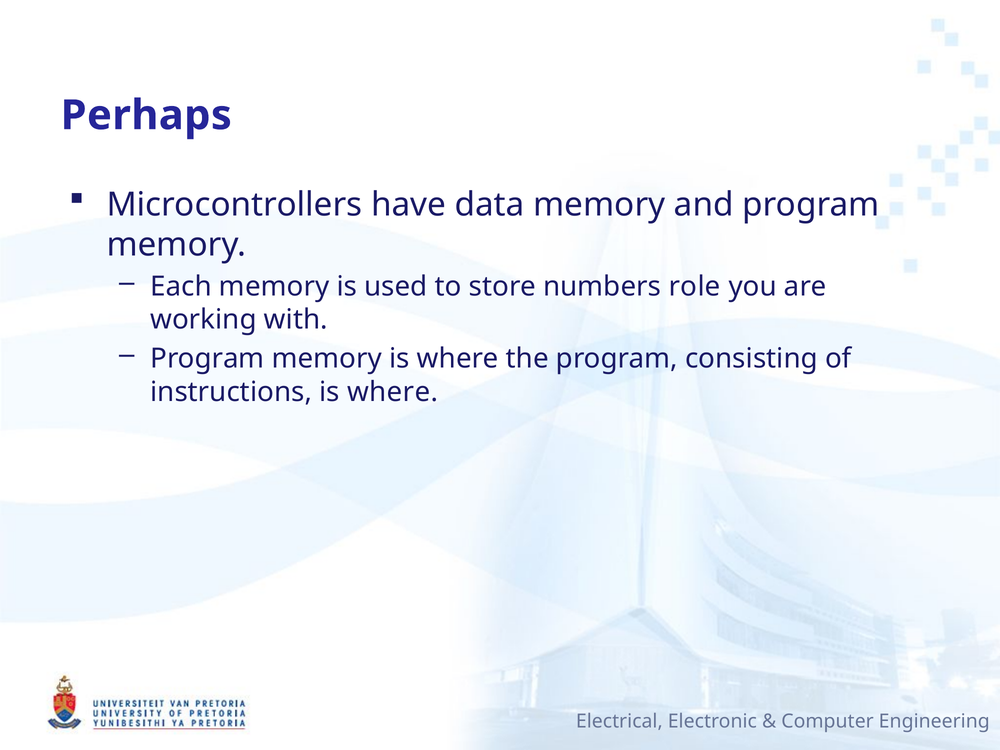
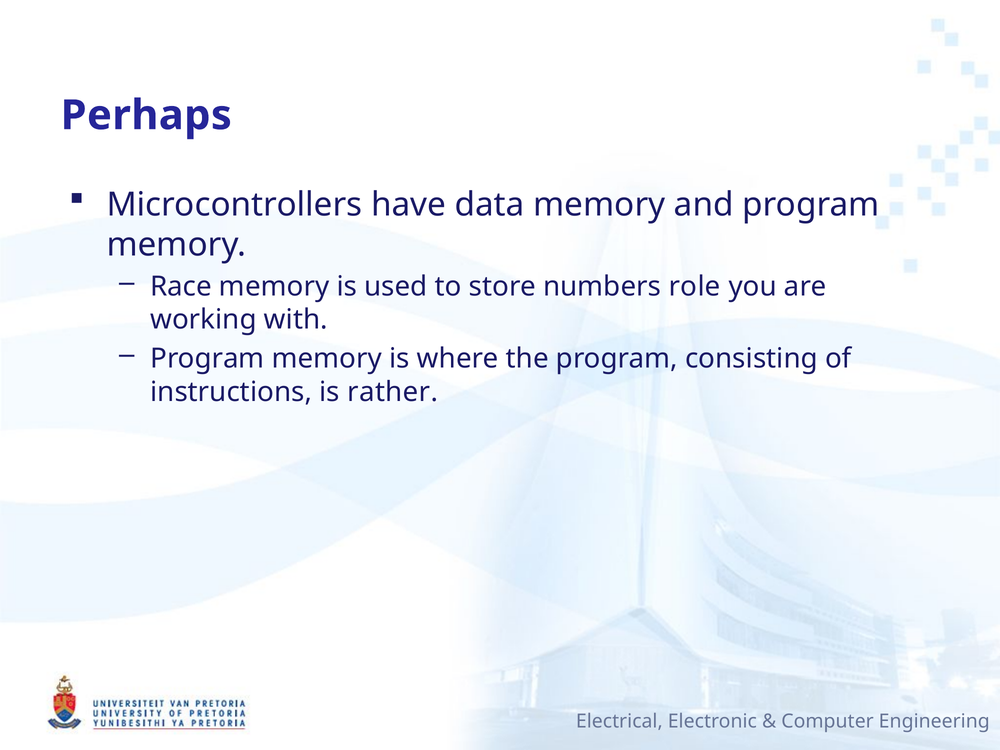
Each: Each -> Race
instructions is where: where -> rather
